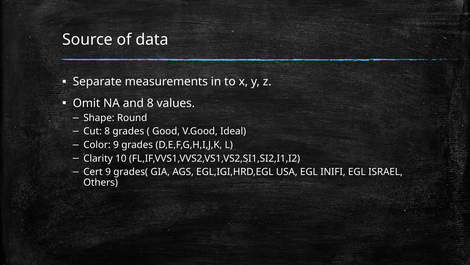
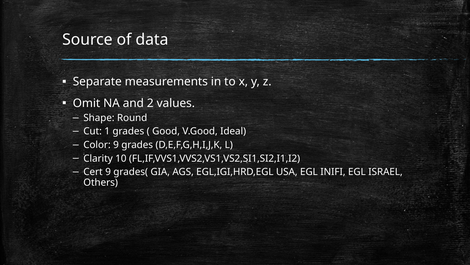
and 8: 8 -> 2
Cut 8: 8 -> 1
